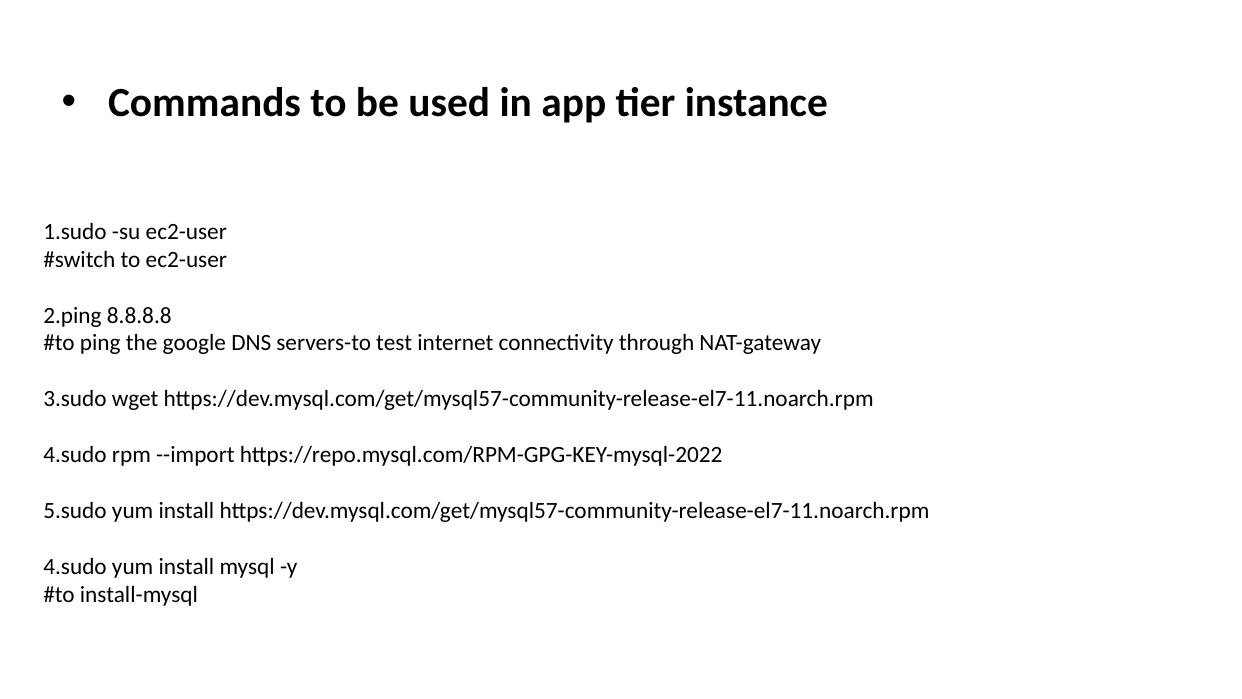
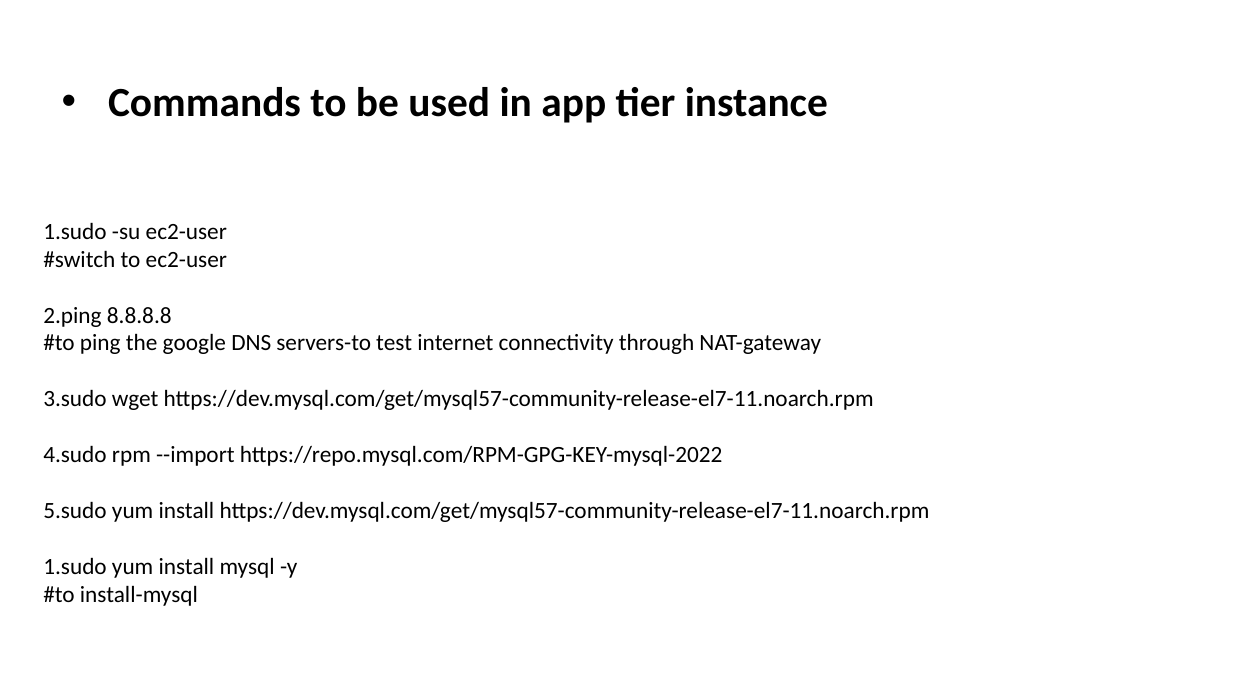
4.sudo at (75, 567): 4.sudo -> 1.sudo
